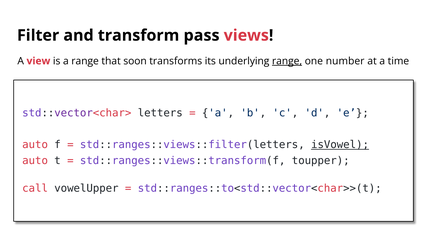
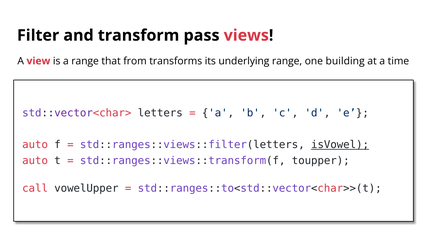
soon: soon -> from
range at (287, 61) underline: present -> none
number: number -> building
